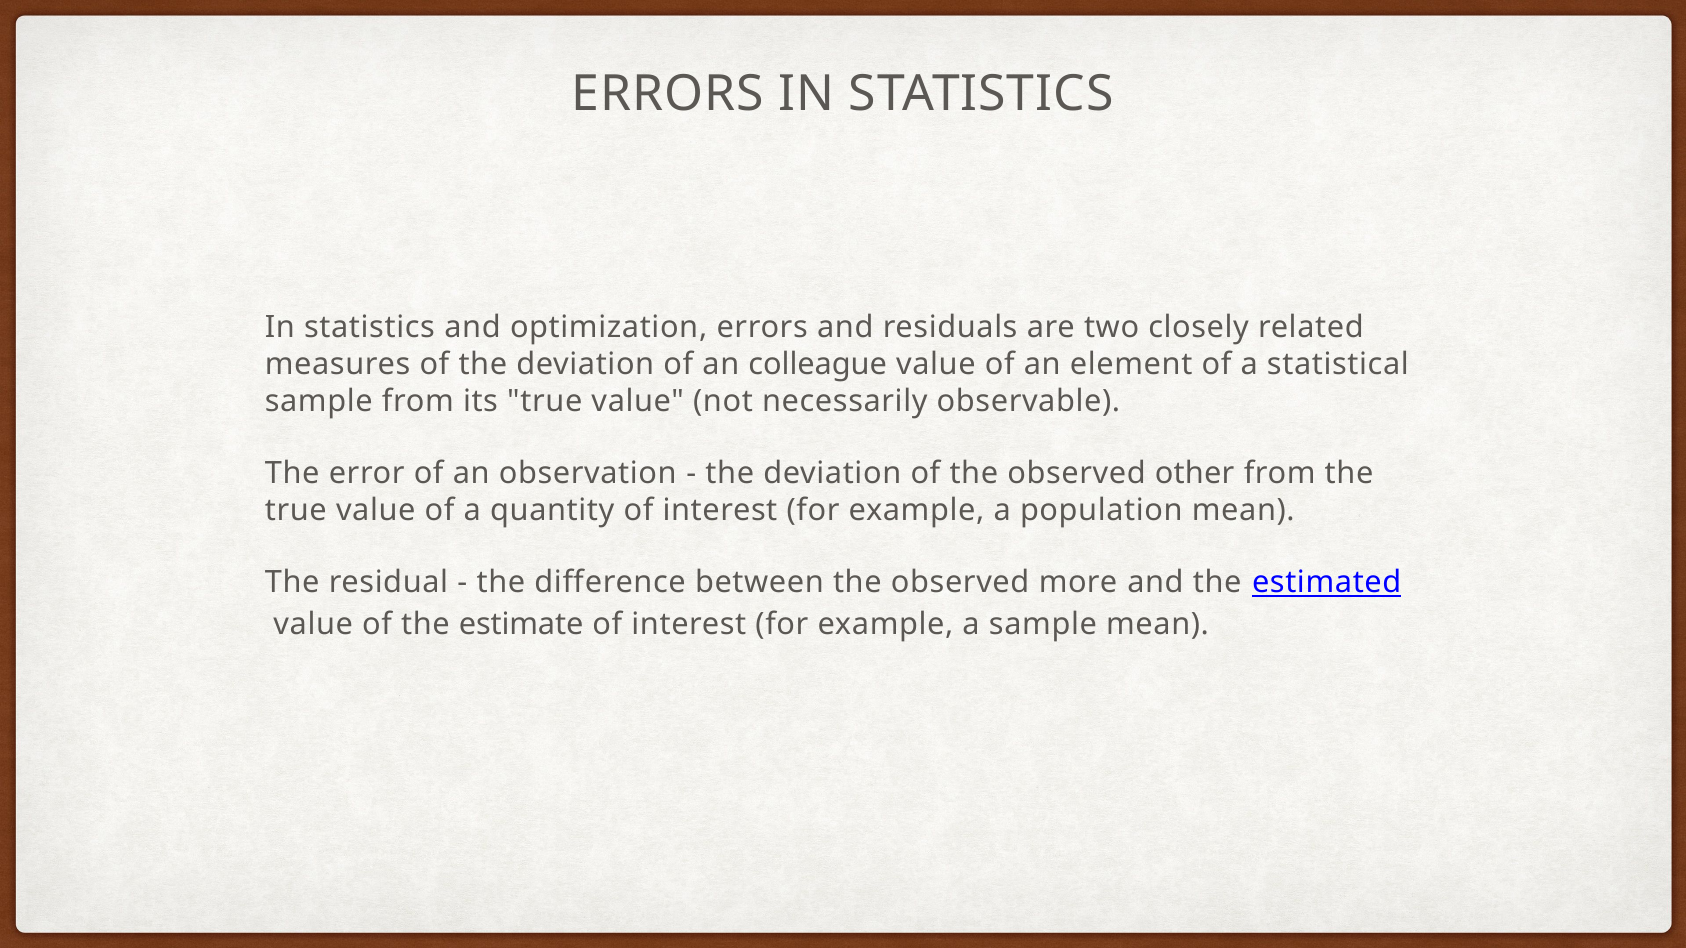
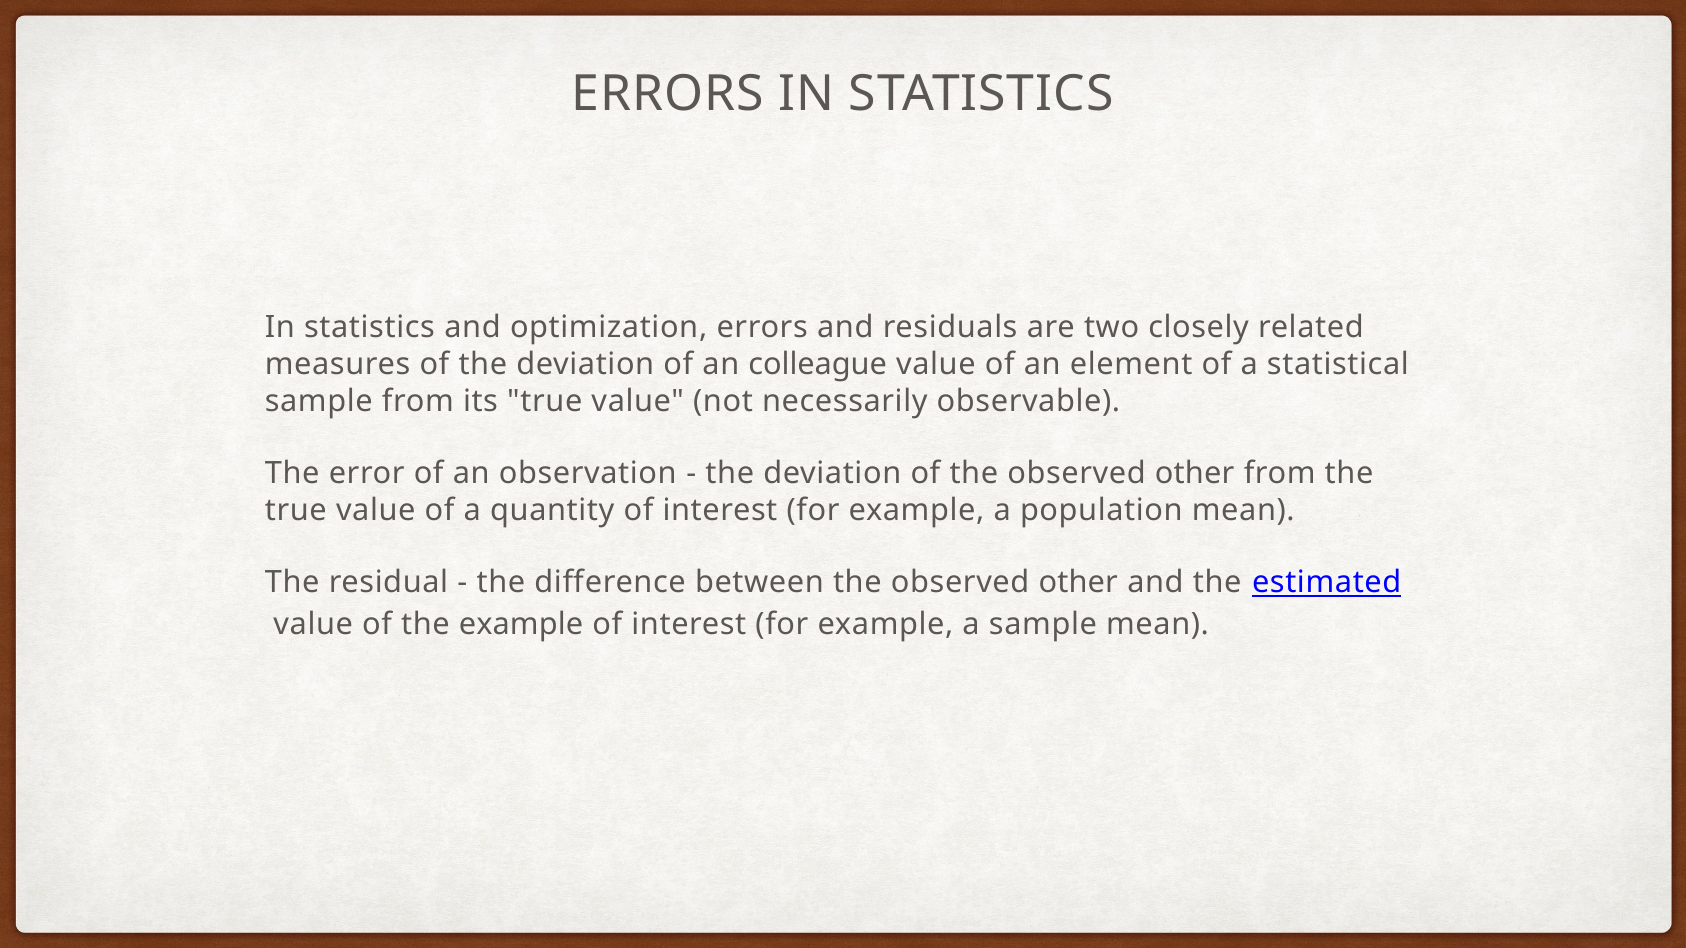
between the observed more: more -> other
the estimate: estimate -> example
